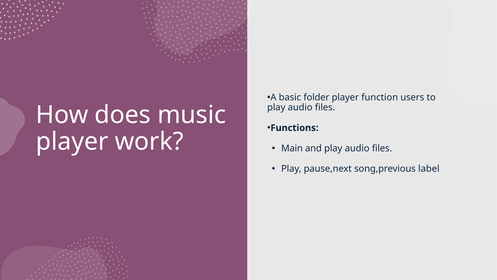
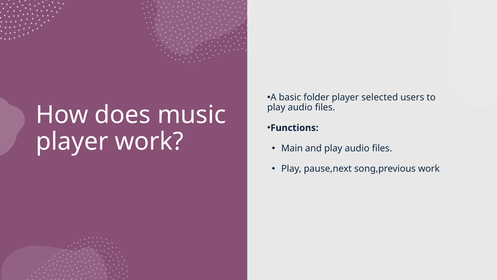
function: function -> selected
song,previous label: label -> work
